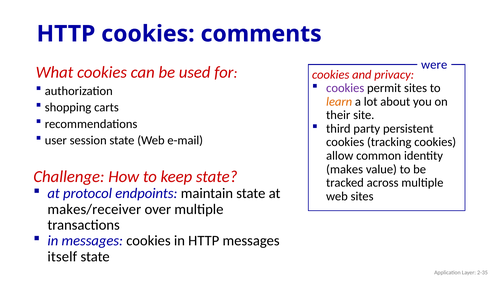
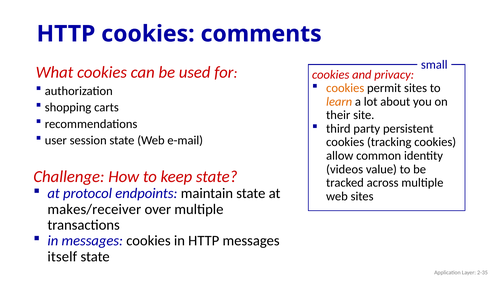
were: were -> small
cookies at (345, 88) colour: purple -> orange
makes: makes -> videos
